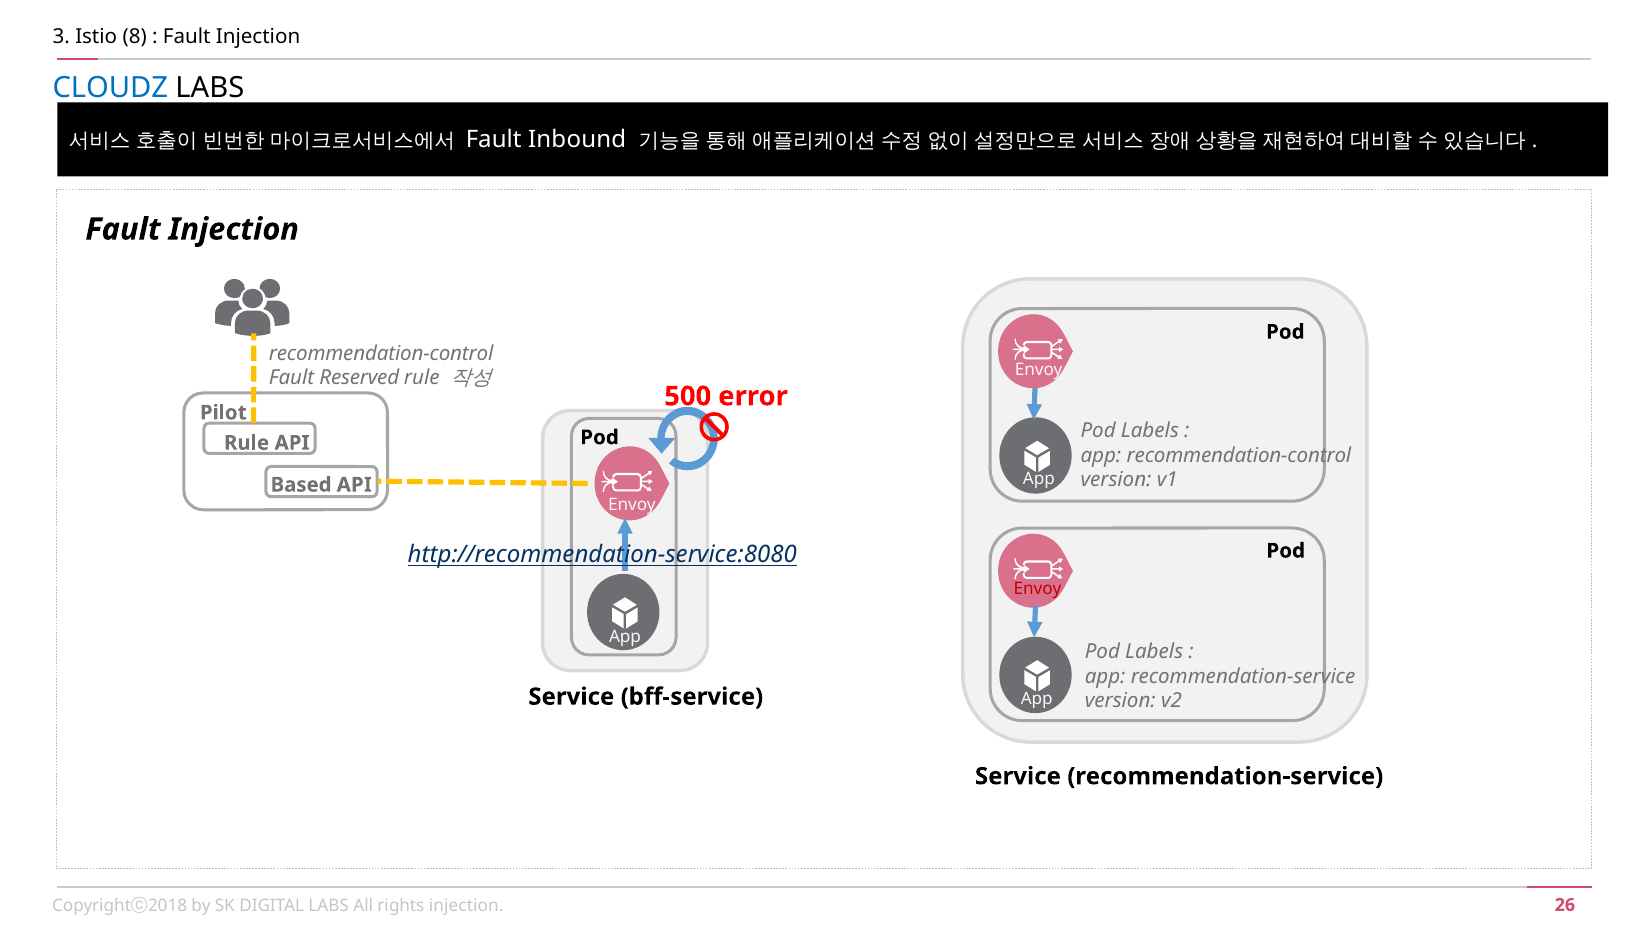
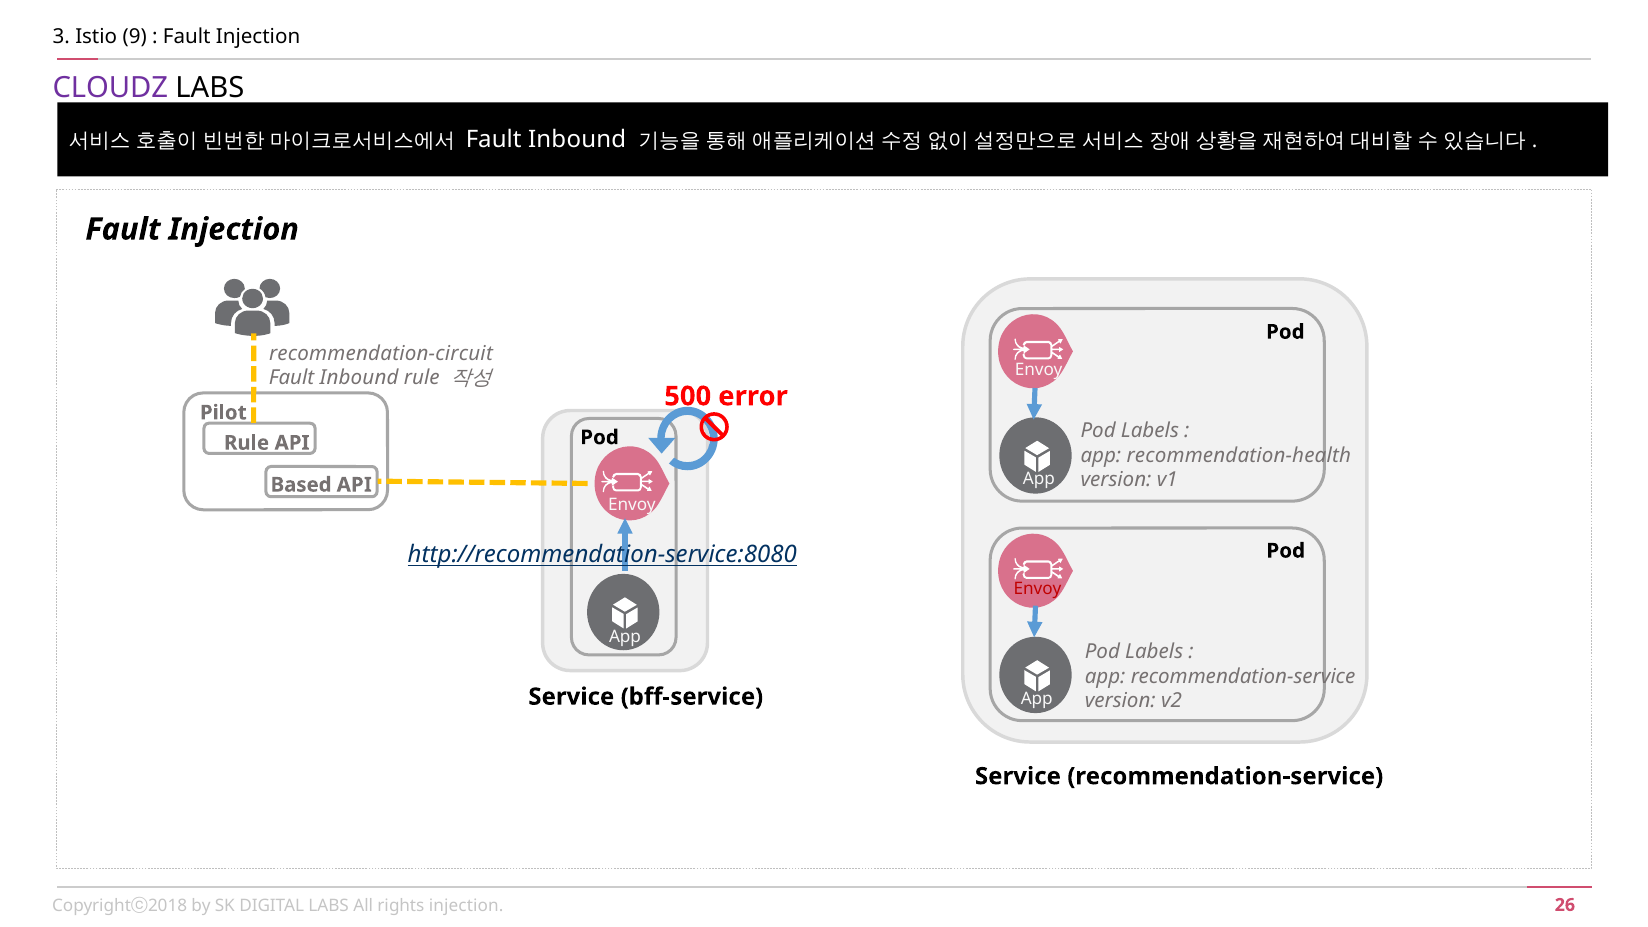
8: 8 -> 9
CLOUDZ colour: blue -> purple
recommendation-control at (381, 353): recommendation-control -> recommendation-circuit
Reserved at (359, 378): Reserved -> Inbound
app recommendation-control: recommendation-control -> recommendation-health
